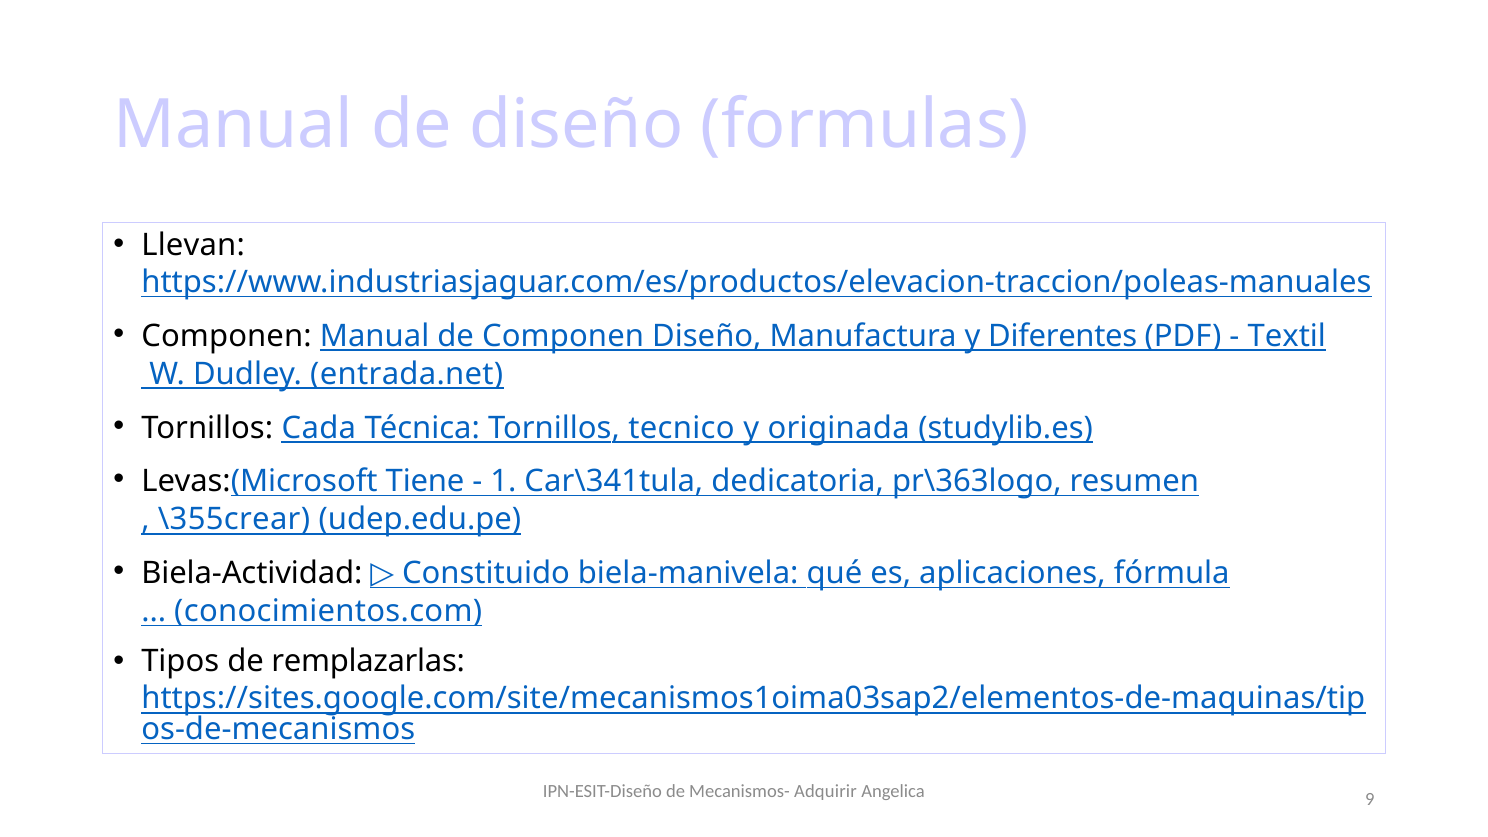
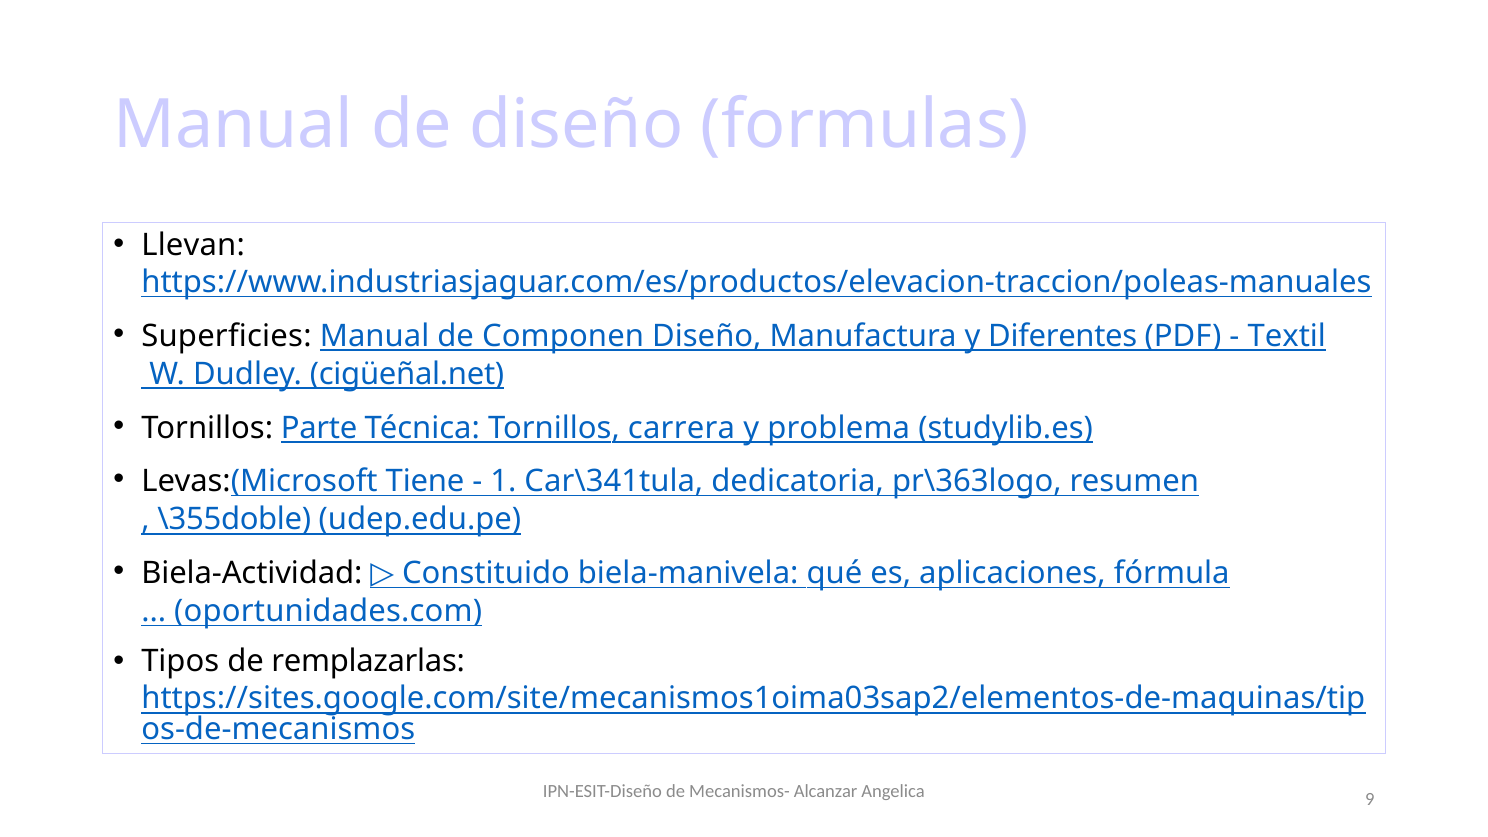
Componen at (227, 336): Componen -> Superficies
entrada.net: entrada.net -> cigüeñal.net
Cada: Cada -> Parte
tecnico: tecnico -> carrera
originada: originada -> problema
\355crear: \355crear -> \355doble
conocimientos.com: conocimientos.com -> oportunidades.com
Adquirir: Adquirir -> Alcanzar
